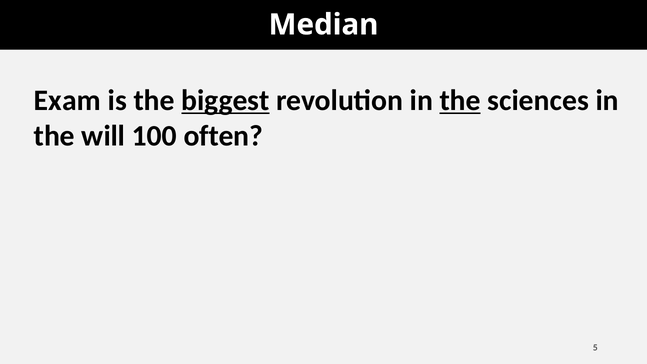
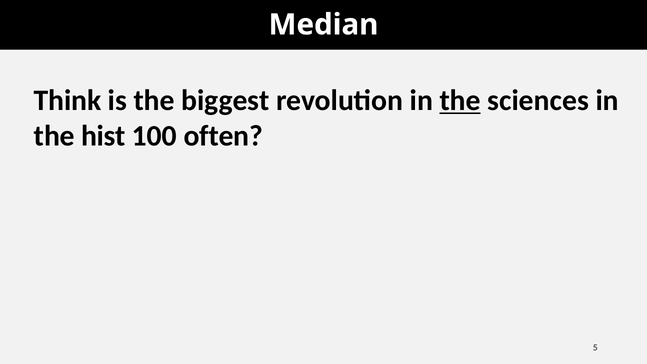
Exam: Exam -> Think
biggest underline: present -> none
will: will -> hist
